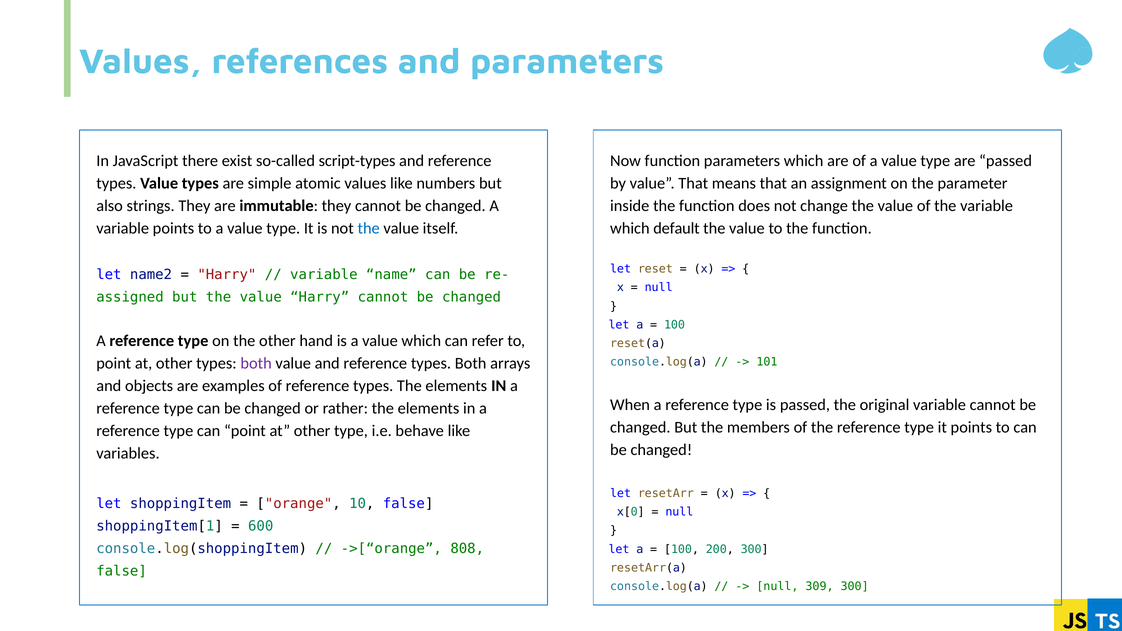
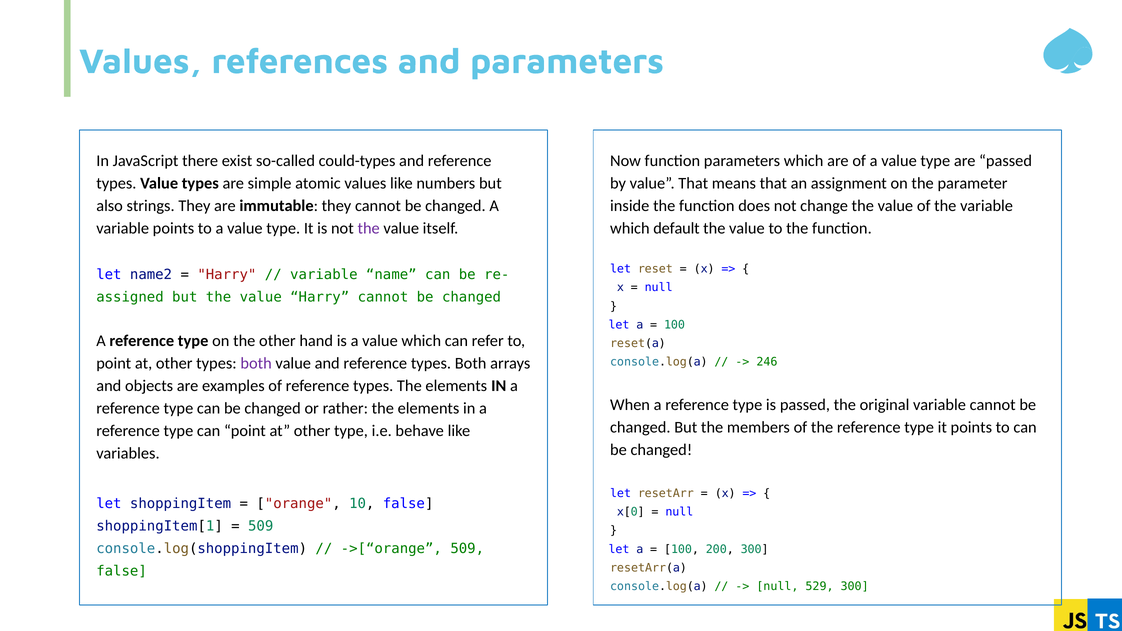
script-types: script-types -> could-types
the at (369, 228) colour: blue -> purple
101: 101 -> 246
600 at (261, 526): 600 -> 509
->[“orange 808: 808 -> 509
309: 309 -> 529
